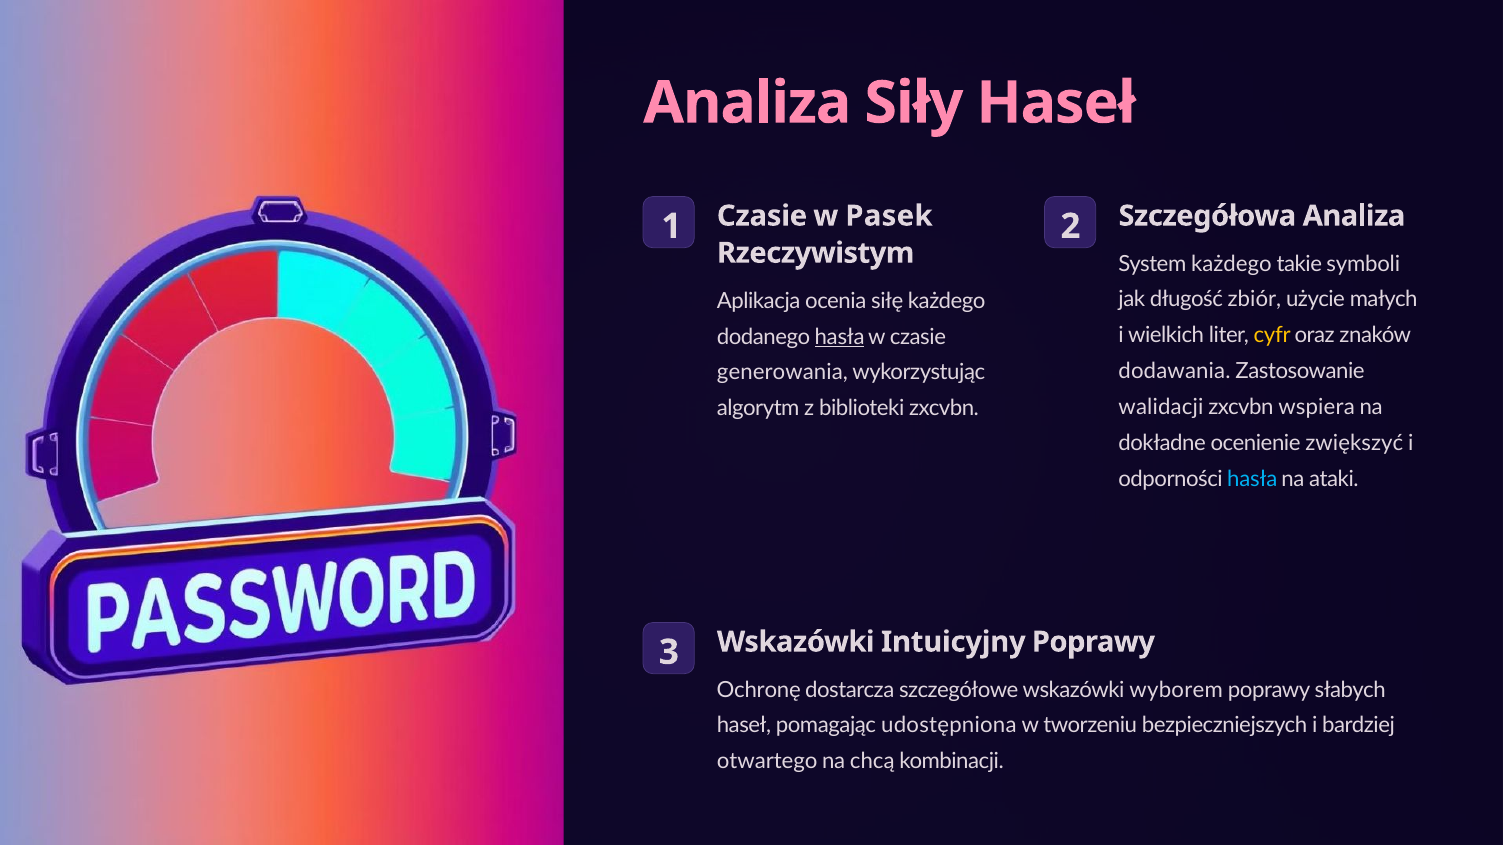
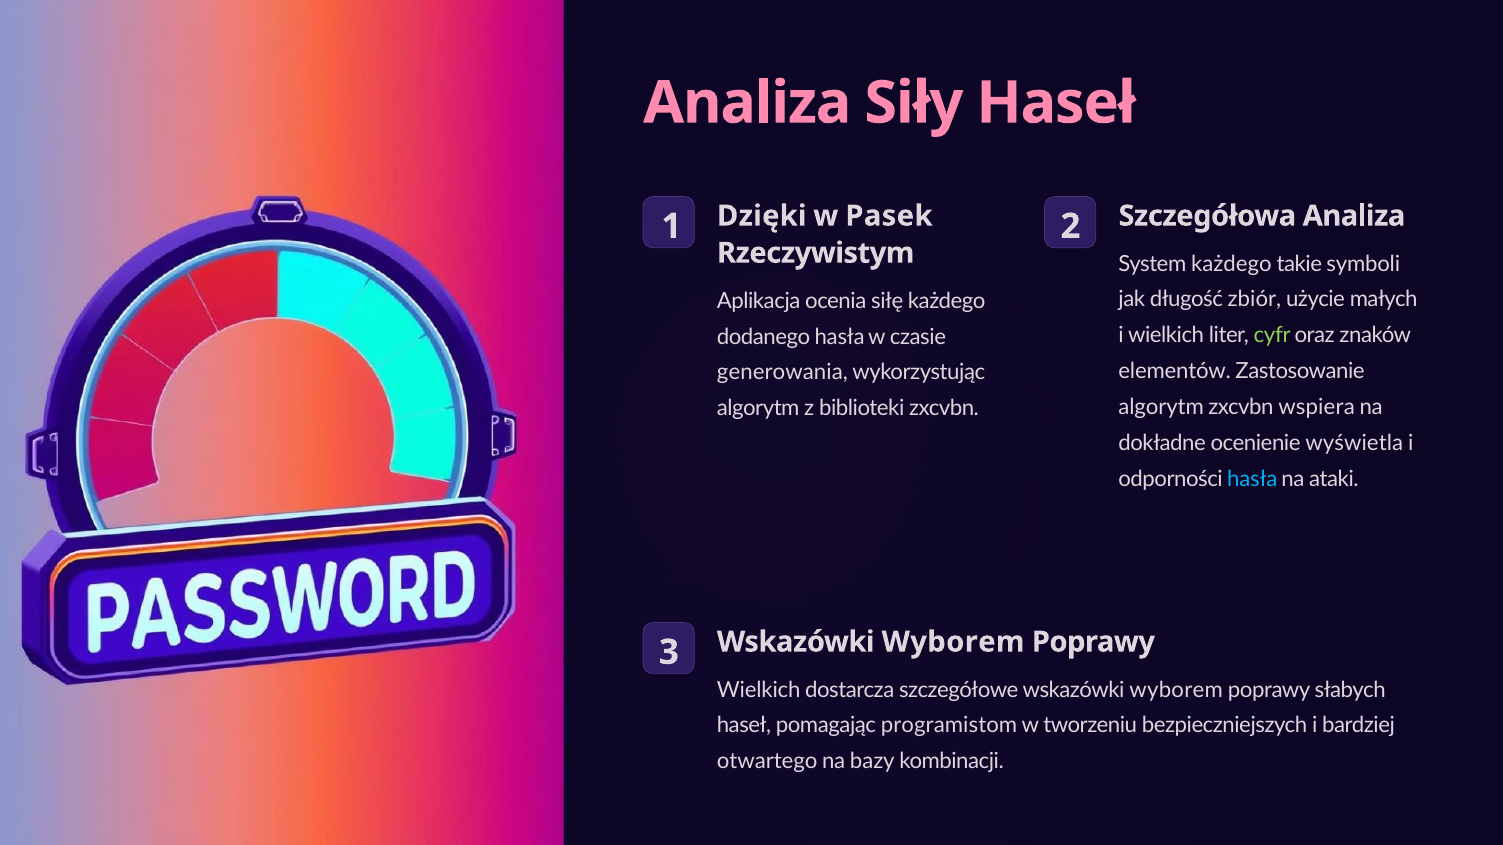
1 Czasie: Czasie -> Dzięki
cyfr colour: yellow -> light green
hasła at (840, 337) underline: present -> none
dodawania: dodawania -> elementów
walidacji at (1161, 407): walidacji -> algorytm
zwiększyć: zwiększyć -> wyświetla
3 Wskazówki Intuicyjny: Intuicyjny -> Wyborem
Ochronę at (759, 690): Ochronę -> Wielkich
udostępniona: udostępniona -> programistom
chcą: chcą -> bazy
